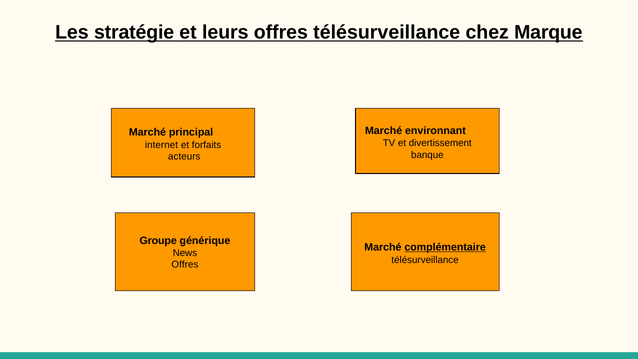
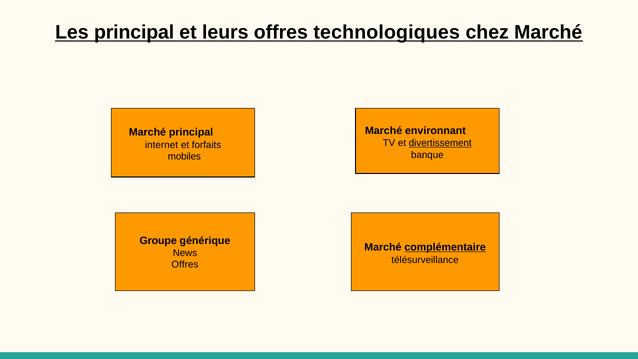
Les stratégie: stratégie -> principal
offres télésurveillance: télésurveillance -> technologiques
chez Marque: Marque -> Marché
divertissement underline: none -> present
acteurs: acteurs -> mobiles
